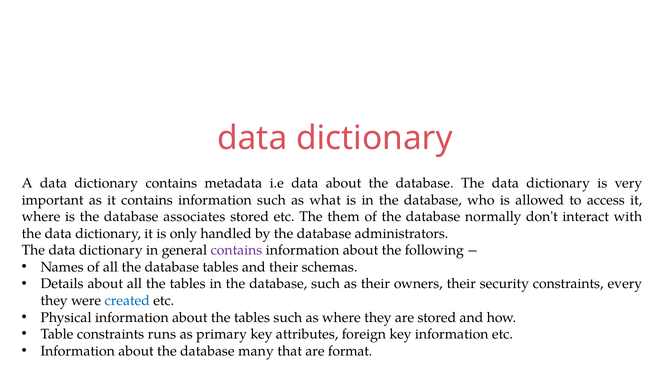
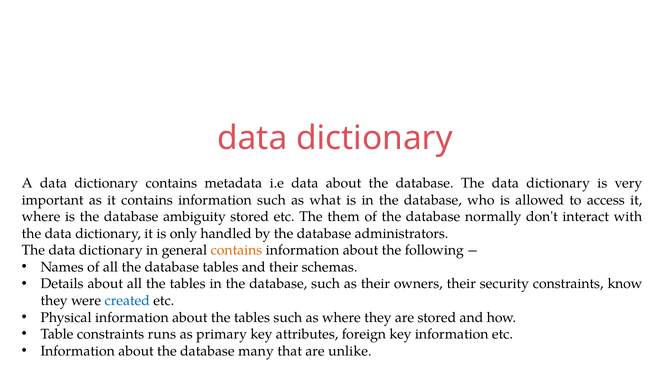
associates: associates -> ambiguity
contains at (236, 250) colour: purple -> orange
every: every -> know
format: format -> unlike
